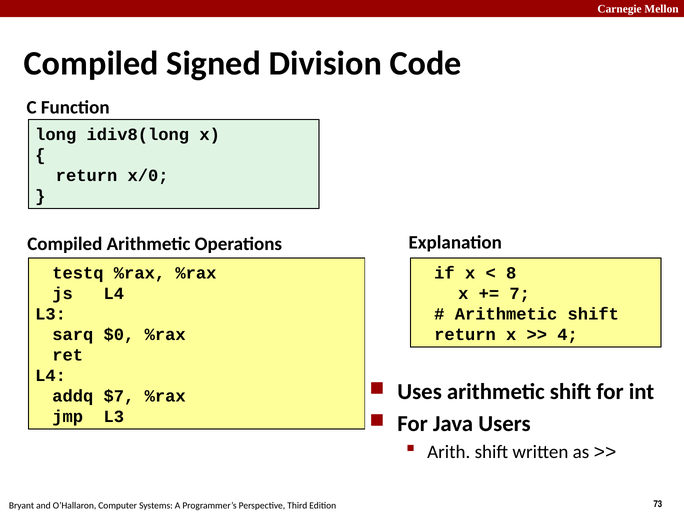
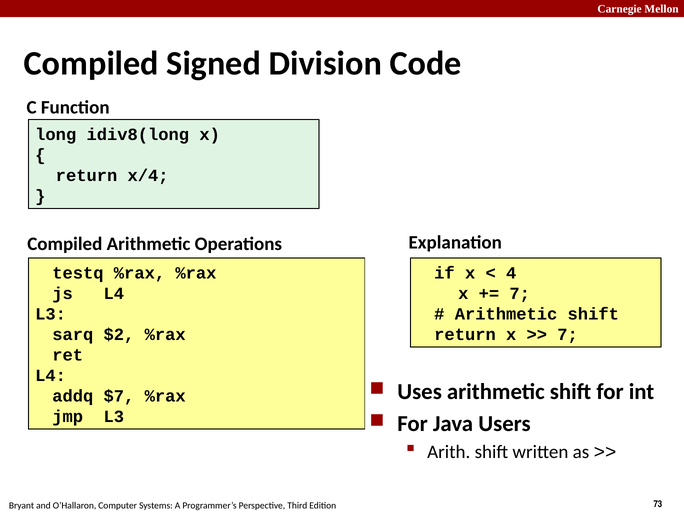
x/0: x/0 -> x/4
8: 8 -> 4
$0: $0 -> $2
4 at (568, 335): 4 -> 7
